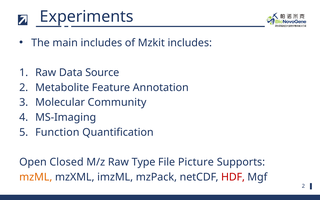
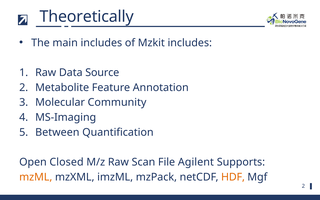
Experiments: Experiments -> Theoretically
Function: Function -> Between
Type: Type -> Scan
Picture: Picture -> Agilent
HDF colour: red -> orange
